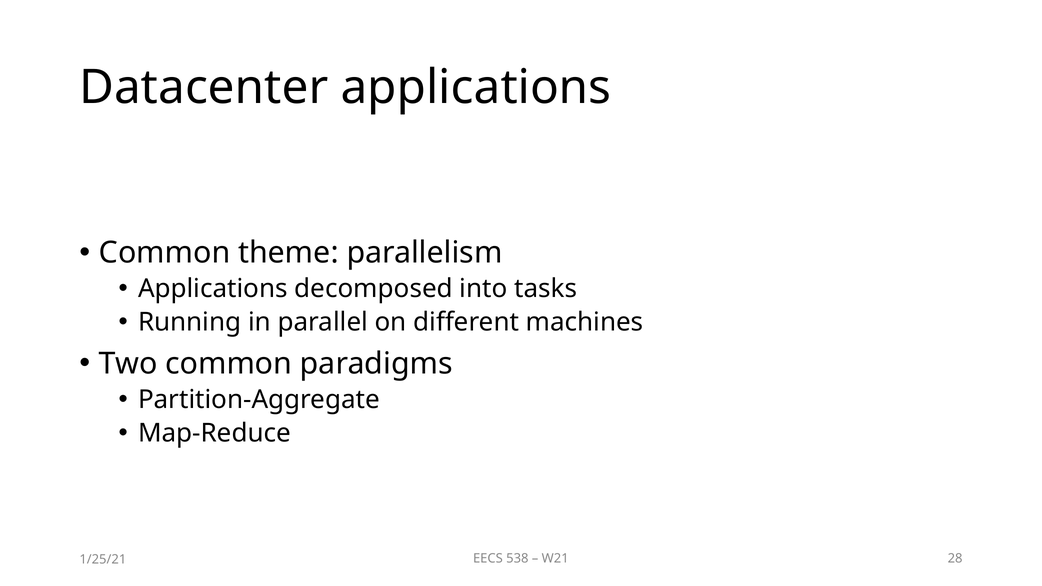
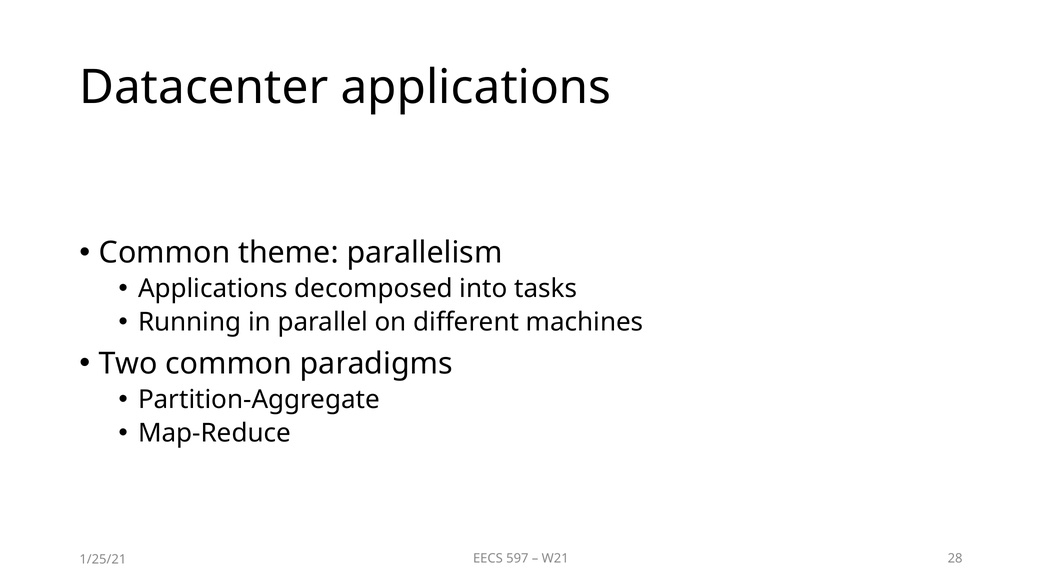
538: 538 -> 597
